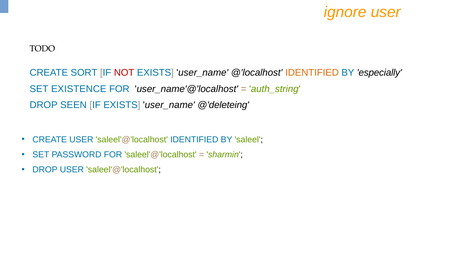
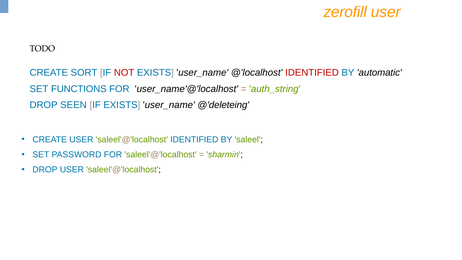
ignore: ignore -> zerofill
IDENTIFIED at (312, 73) colour: orange -> red
especially: especially -> automatic
EXISTENCE: EXISTENCE -> FUNCTIONS
